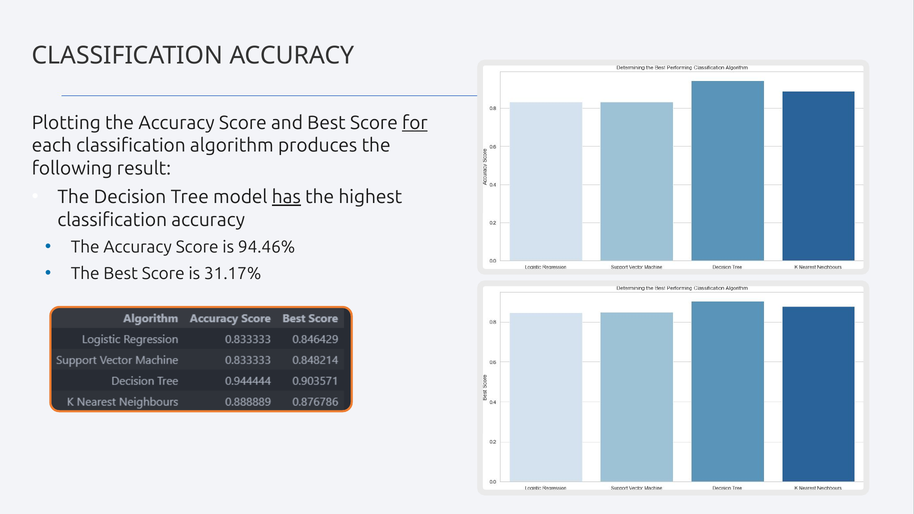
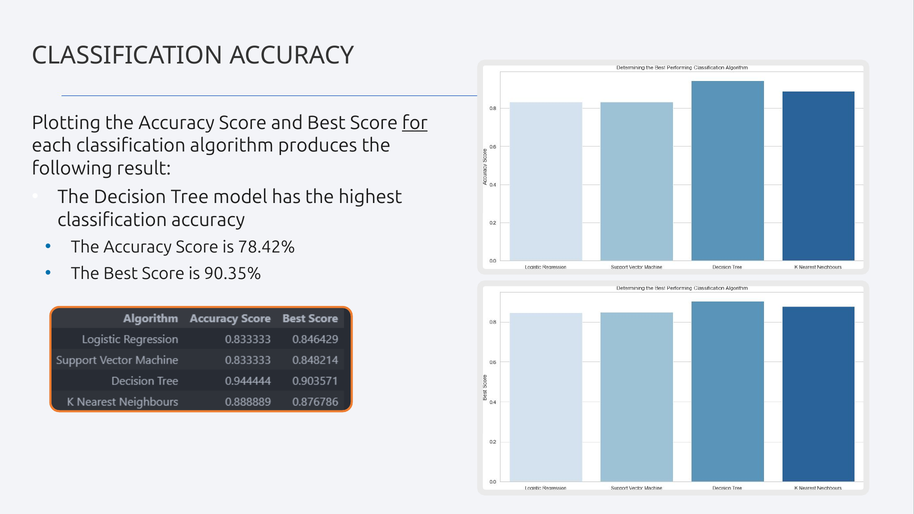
has underline: present -> none
94.46%: 94.46% -> 78.42%
31.17%: 31.17% -> 90.35%
